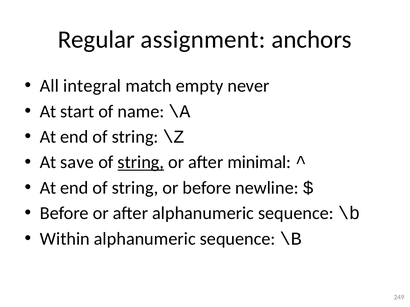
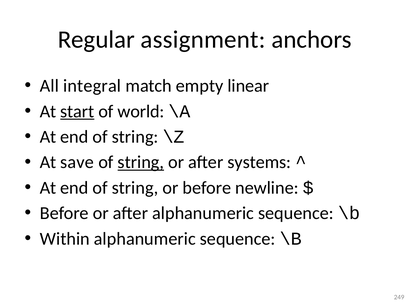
never: never -> linear
start underline: none -> present
name: name -> world
minimal: minimal -> systems
